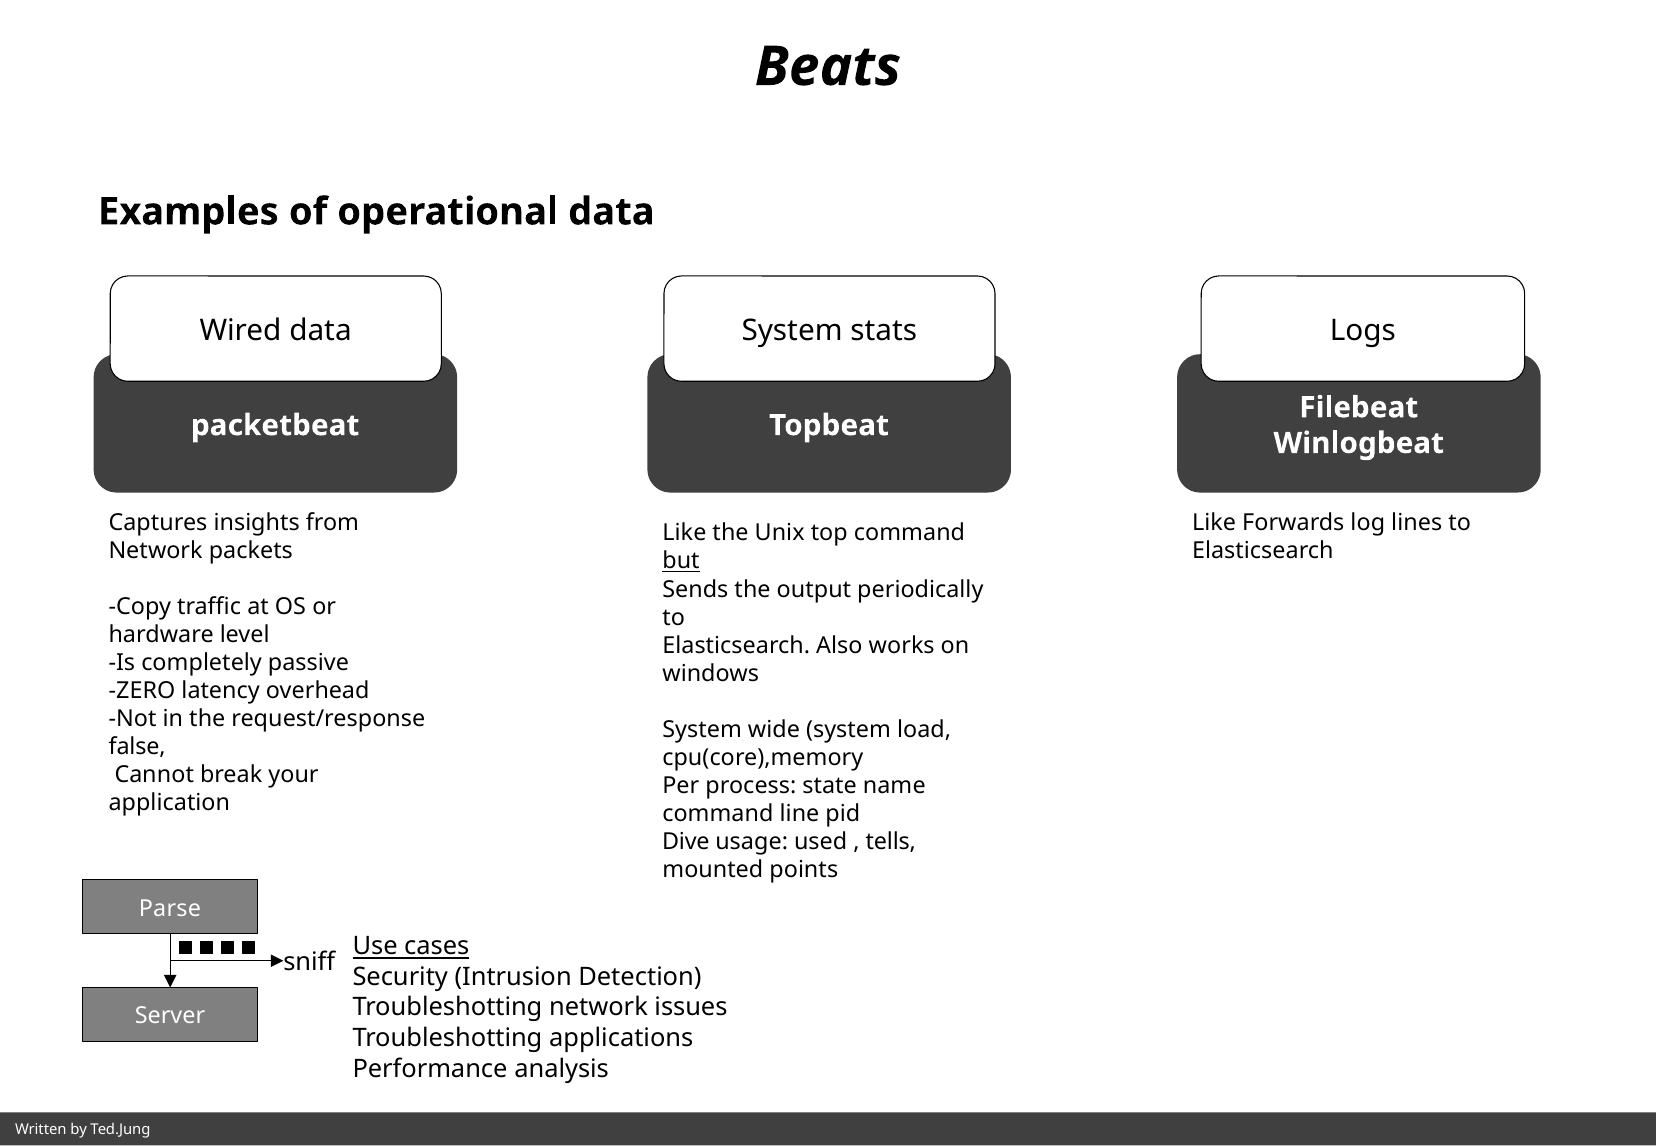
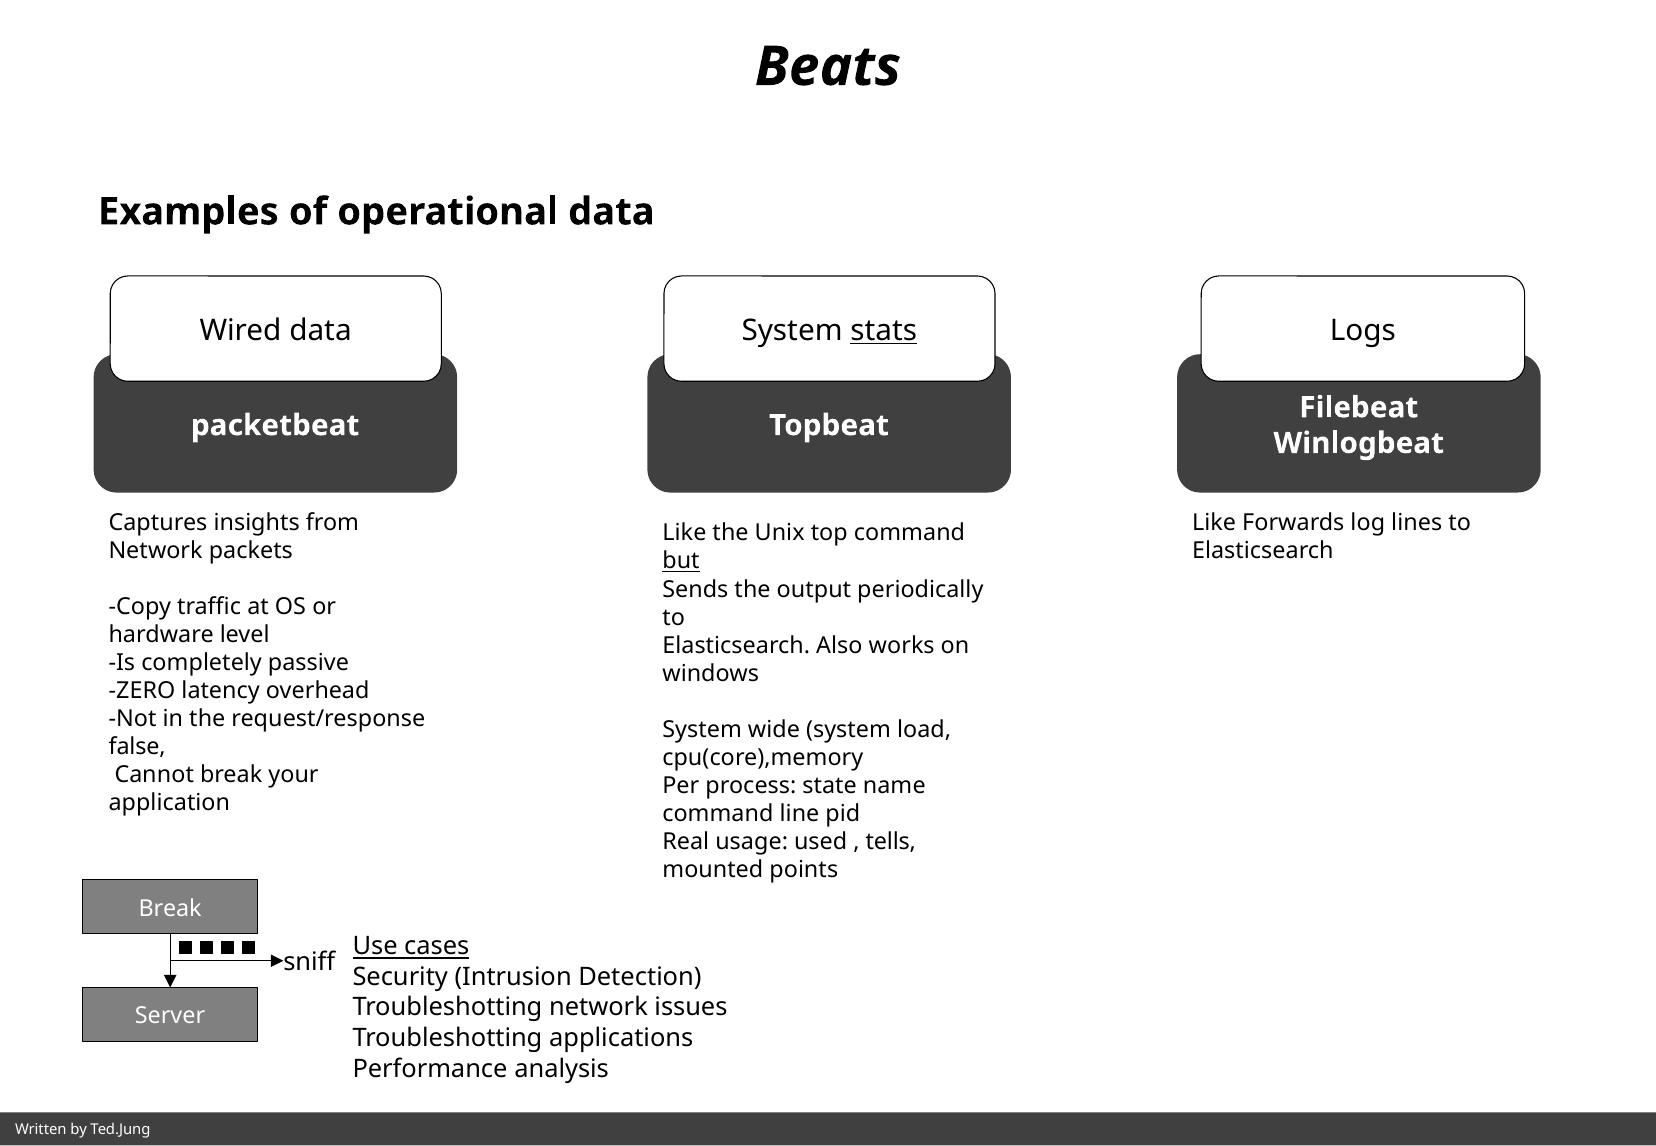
stats underline: none -> present
Dive: Dive -> Real
Parse at (170, 909): Parse -> Break
